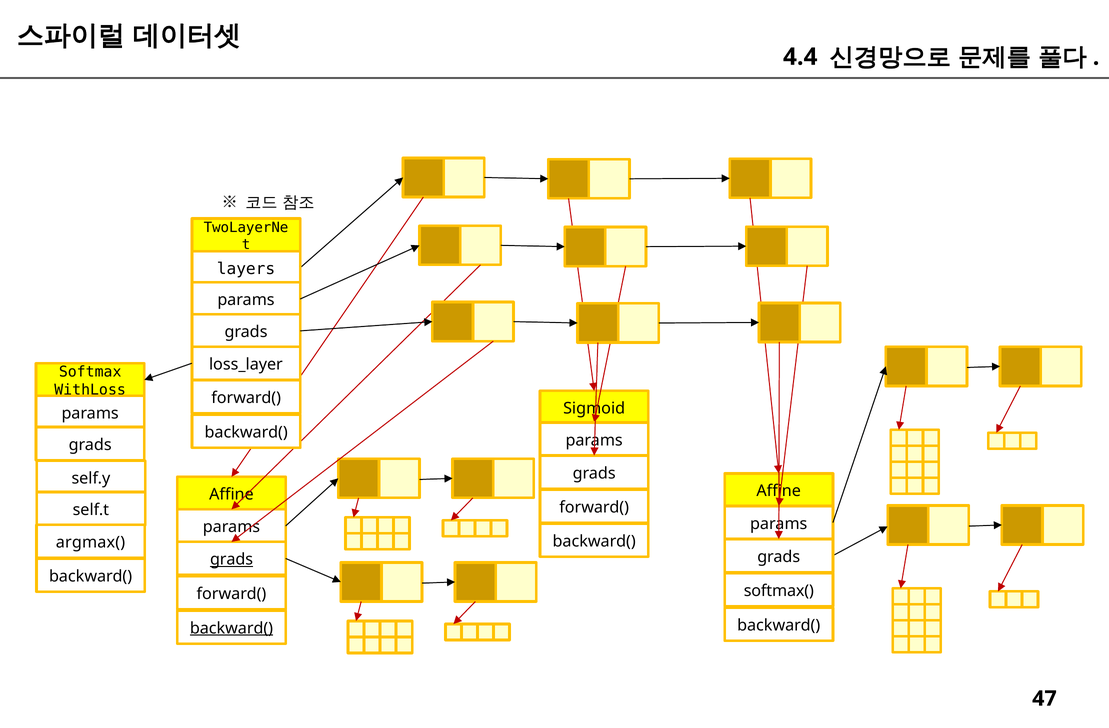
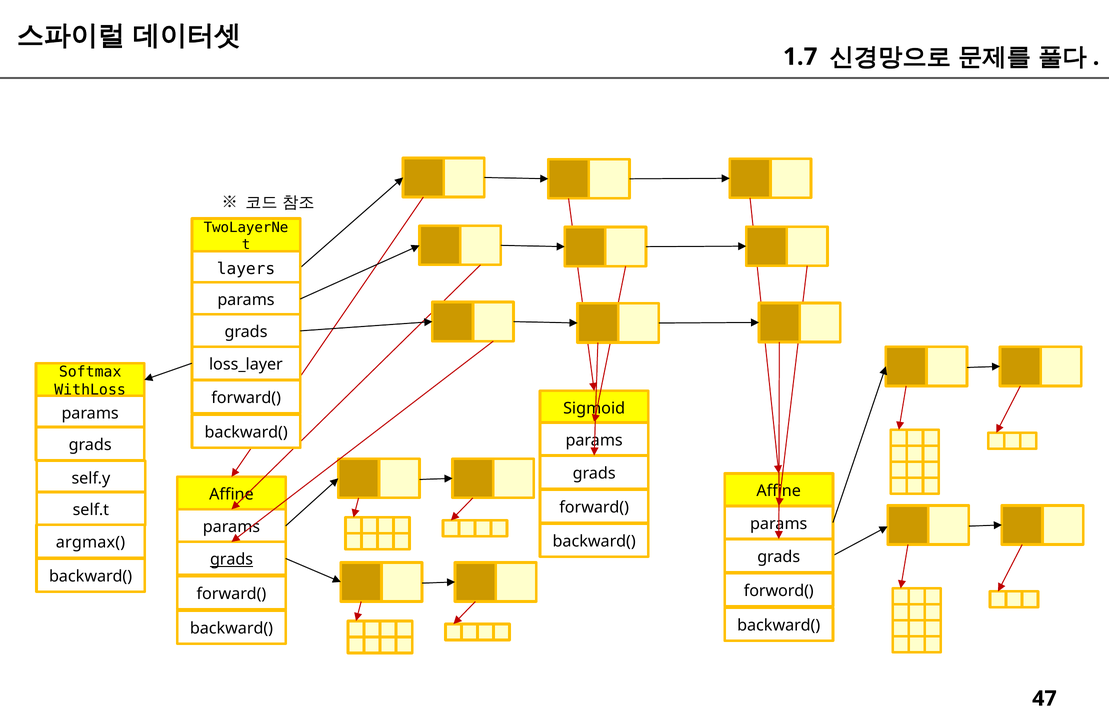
4.4: 4.4 -> 1.7
softmax(: softmax( -> forword(
backward( at (232, 629) underline: present -> none
